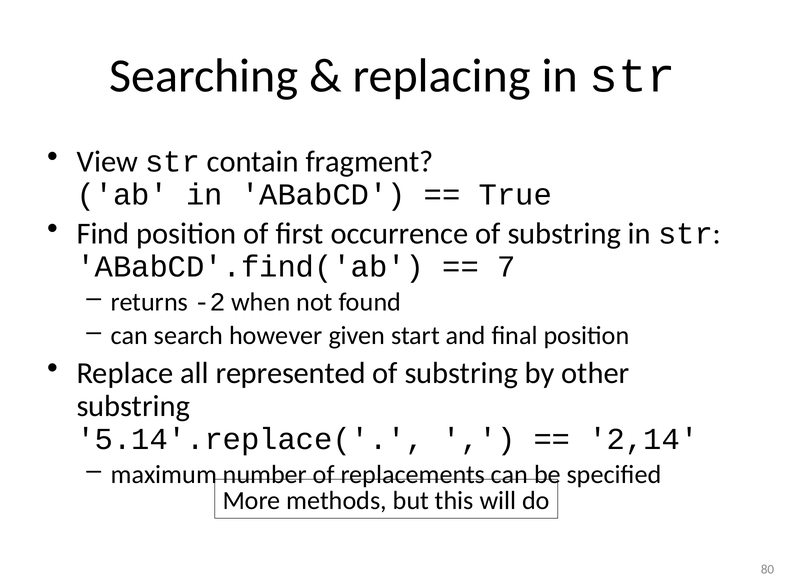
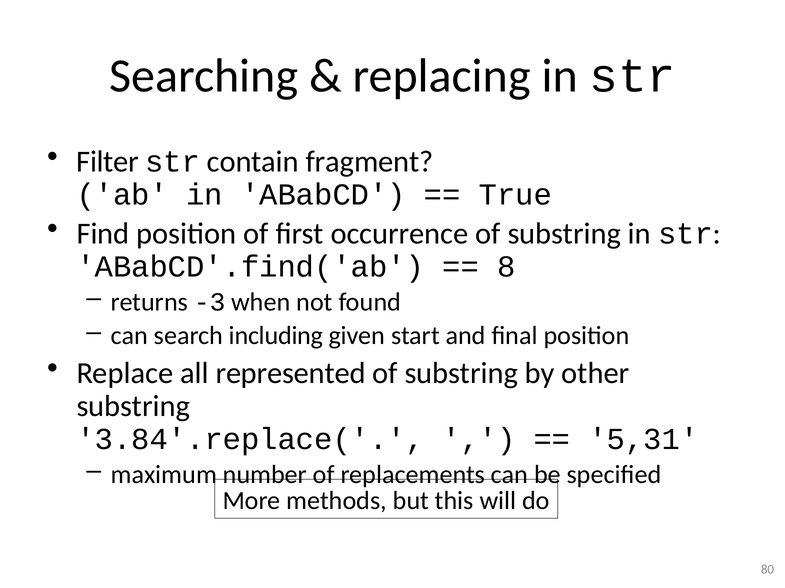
View: View -> Filter
7: 7 -> 8
-2: -2 -> -3
however: however -> including
5.14'.replace(: 5.14'.replace( -> 3.84'.replace(
2,14: 2,14 -> 5,31
